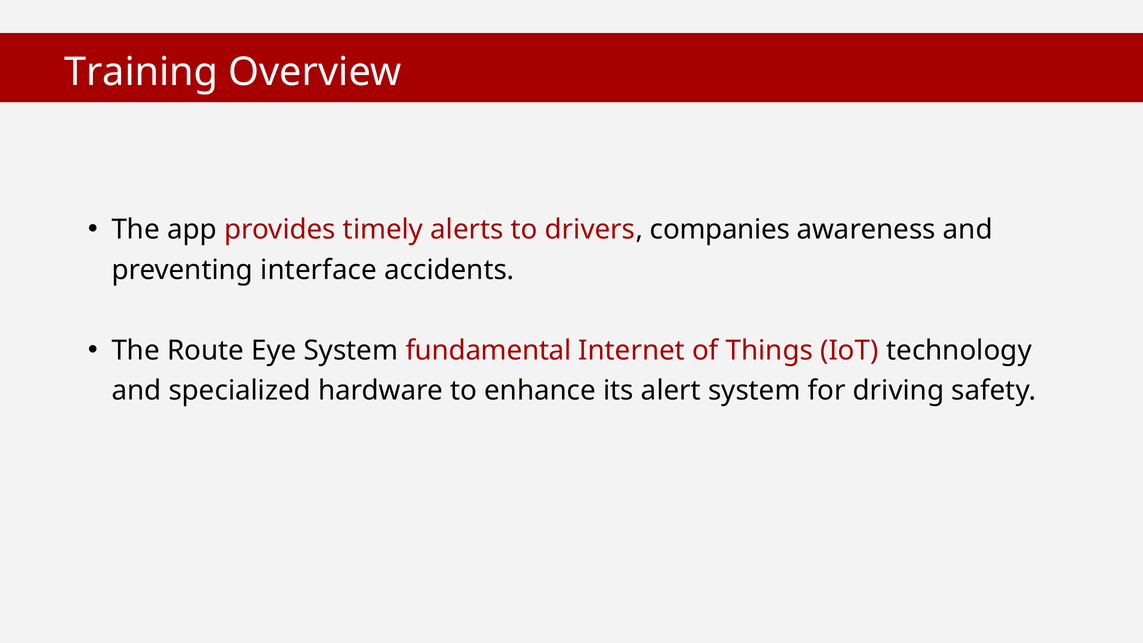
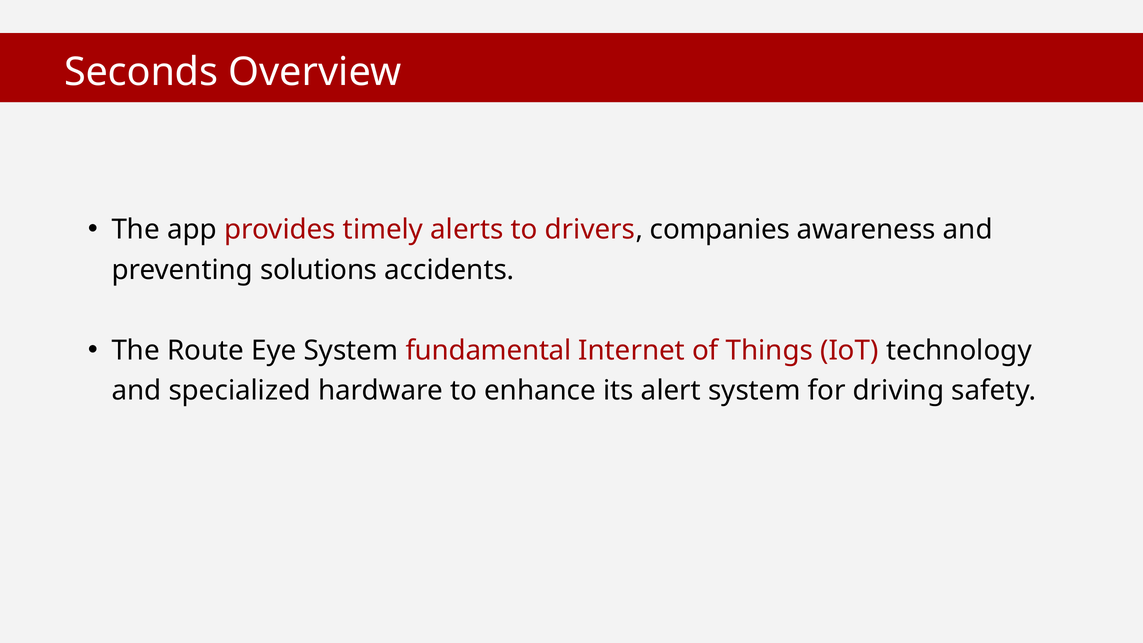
Training: Training -> Seconds
interface: interface -> solutions
